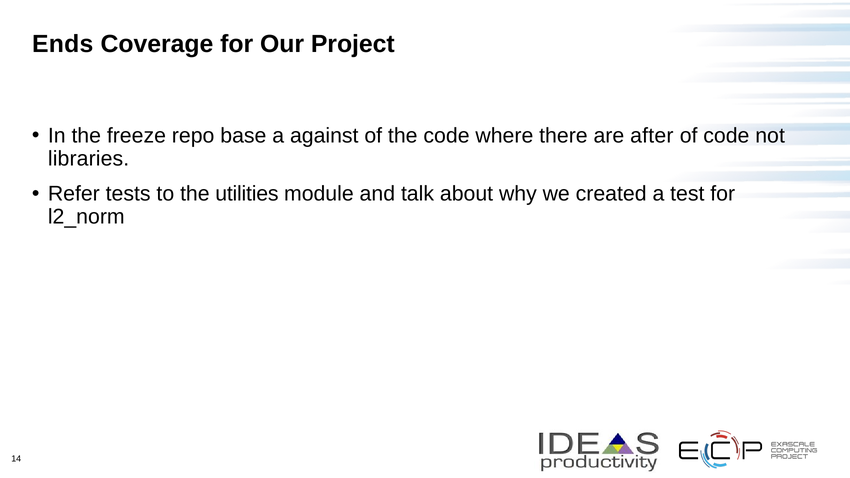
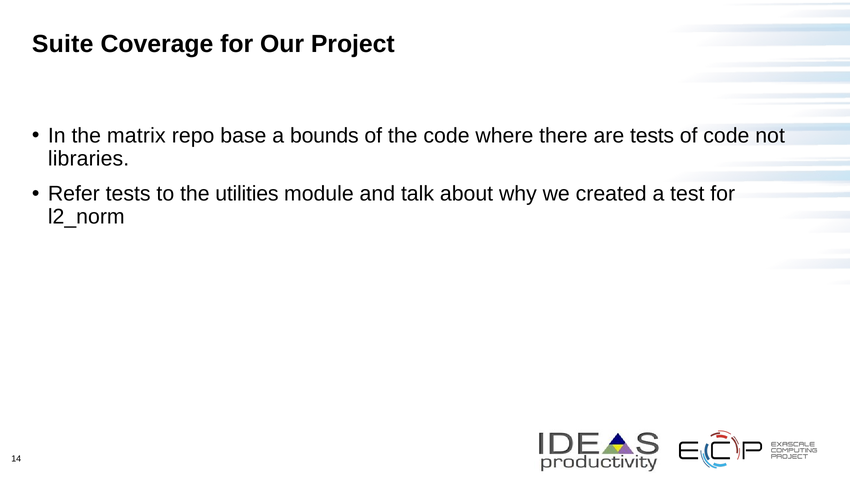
Ends: Ends -> Suite
freeze: freeze -> matrix
against: against -> bounds
are after: after -> tests
